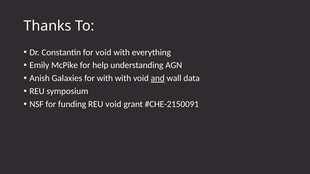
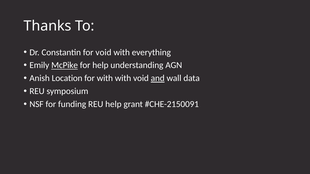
McPike underline: none -> present
Galaxies: Galaxies -> Location
REU void: void -> help
